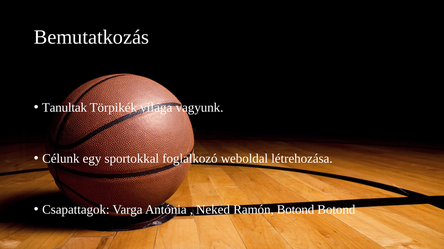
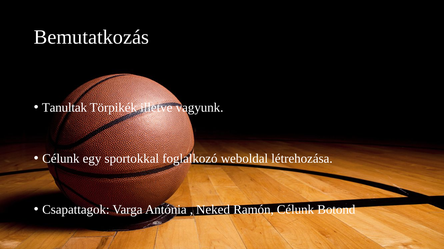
világa: világa -> illetve
Ramón Botond: Botond -> Célunk
